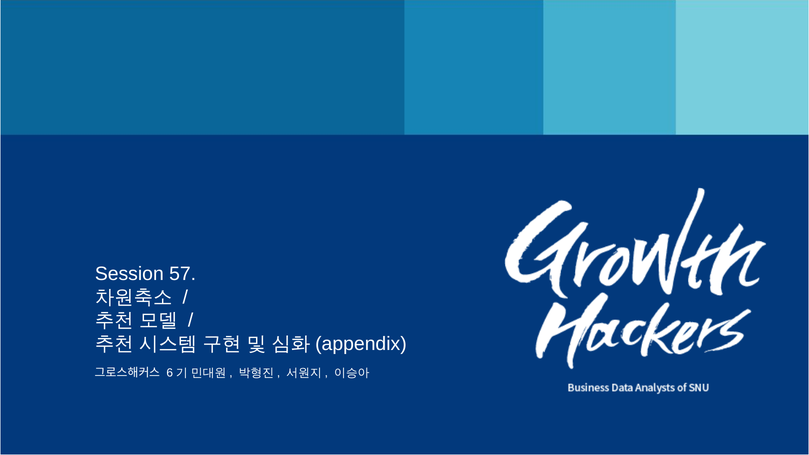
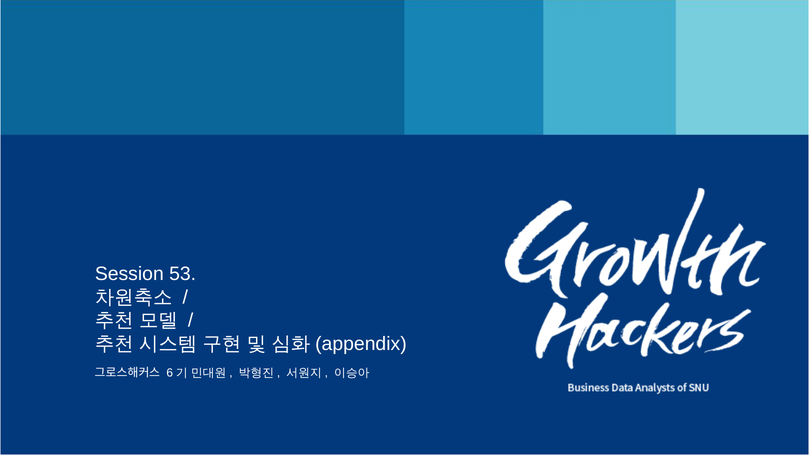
57: 57 -> 53
